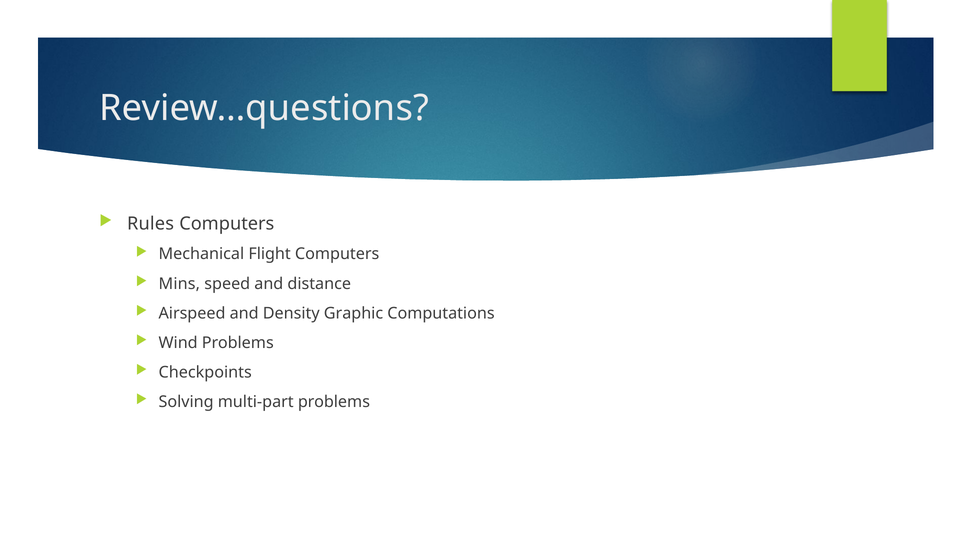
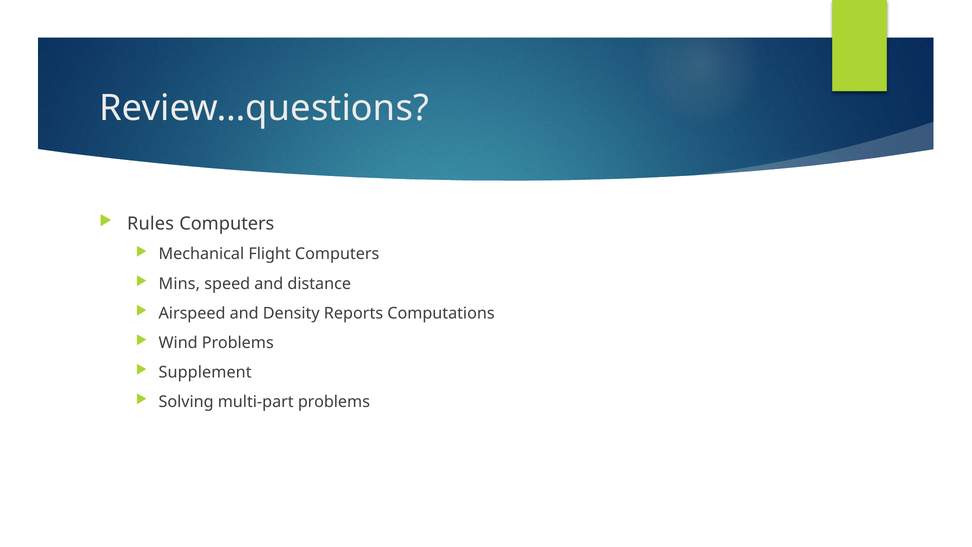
Graphic: Graphic -> Reports
Checkpoints: Checkpoints -> Supplement
